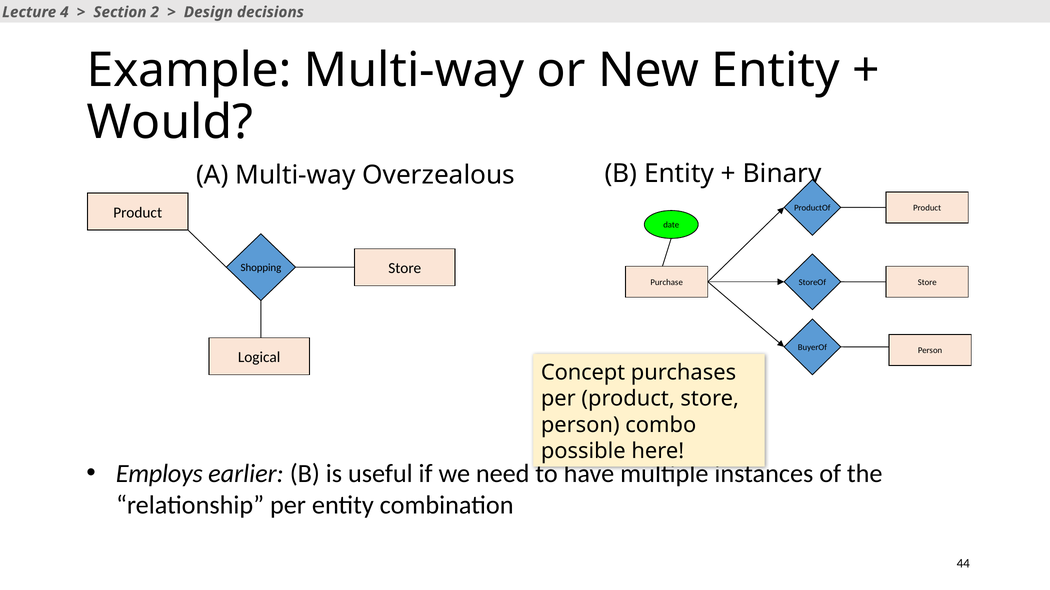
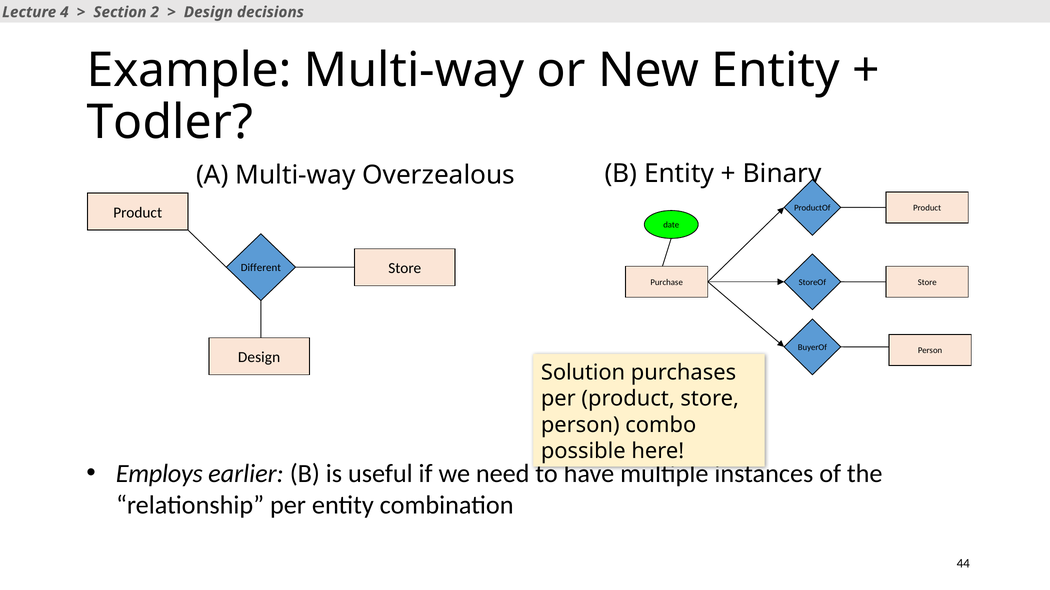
Would: Would -> Todler
Shopping: Shopping -> Different
Logical at (259, 358): Logical -> Design
Concept: Concept -> Solution
